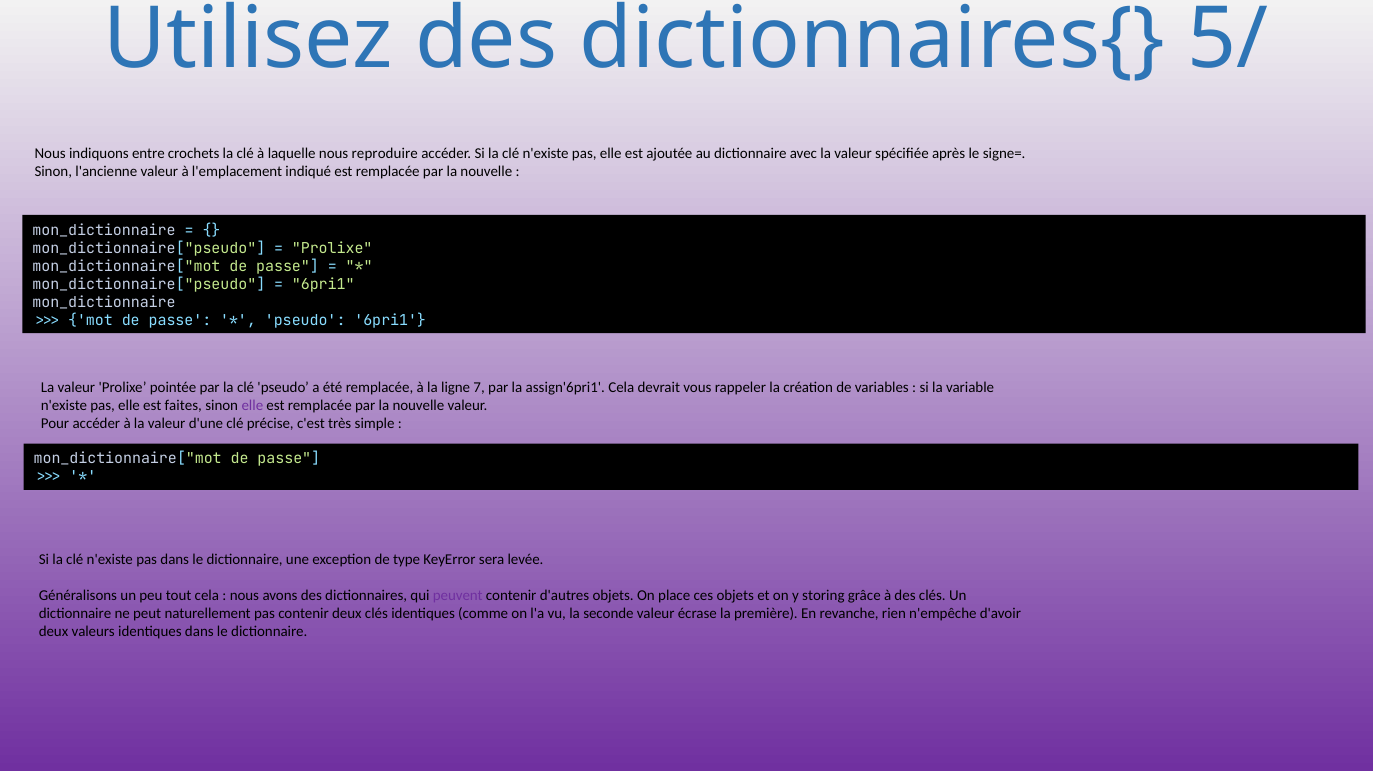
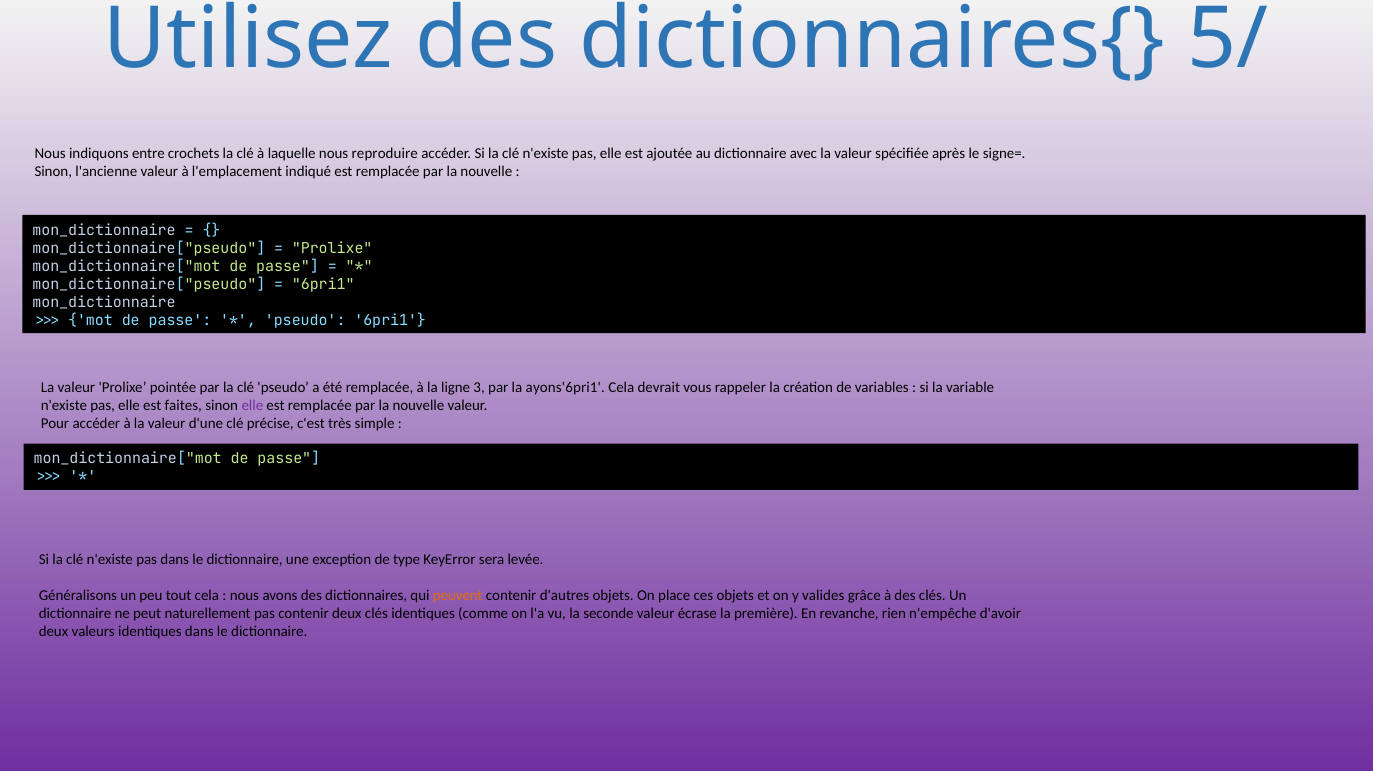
7: 7 -> 3
assign'6pri1: assign'6pri1 -> ayons'6pri1
peuvent colour: purple -> orange
storing: storing -> valides
